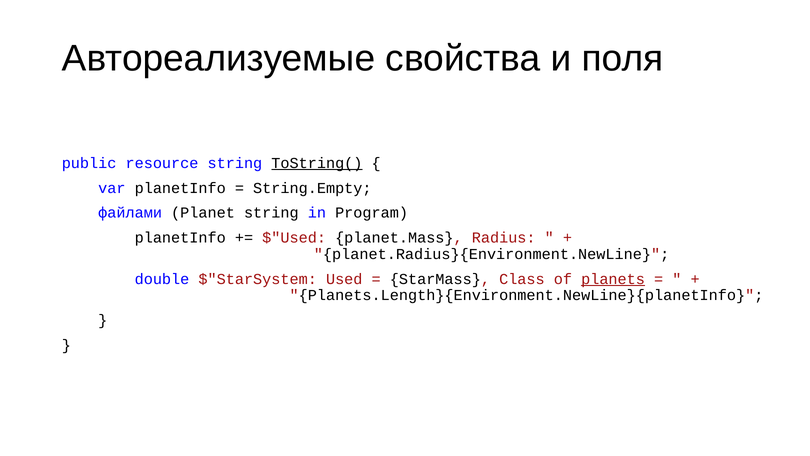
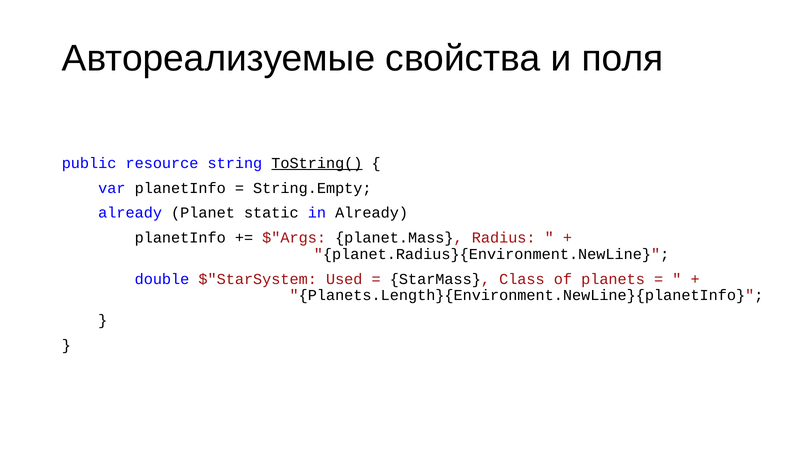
файлами at (130, 213): файлами -> already
Planet string: string -> static
in Program: Program -> Already
$"Used: $"Used -> $"Args
planets underline: present -> none
